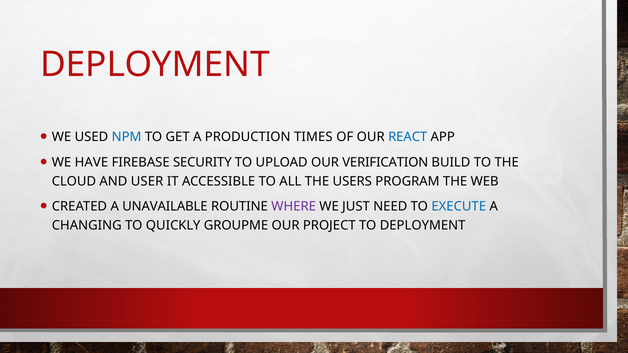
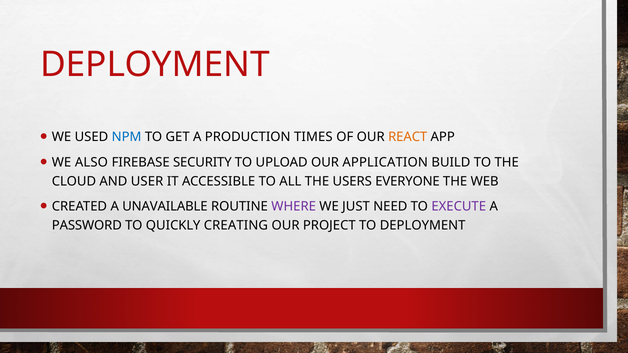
REACT colour: blue -> orange
HAVE: HAVE -> ALSO
VERIFICATION: VERIFICATION -> APPLICATION
PROGRAM: PROGRAM -> EVERYONE
EXECUTE colour: blue -> purple
CHANGING: CHANGING -> PASSWORD
GROUPME: GROUPME -> CREATING
